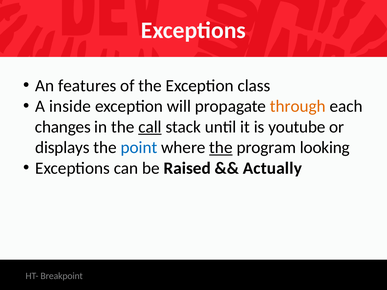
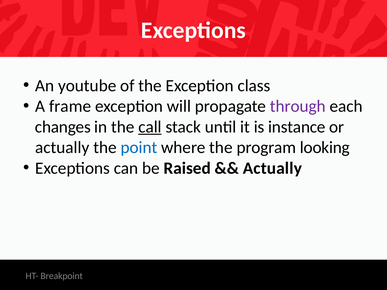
features: features -> youtube
inside: inside -> frame
through colour: orange -> purple
youtube: youtube -> instance
displays at (62, 148): displays -> actually
the at (221, 148) underline: present -> none
